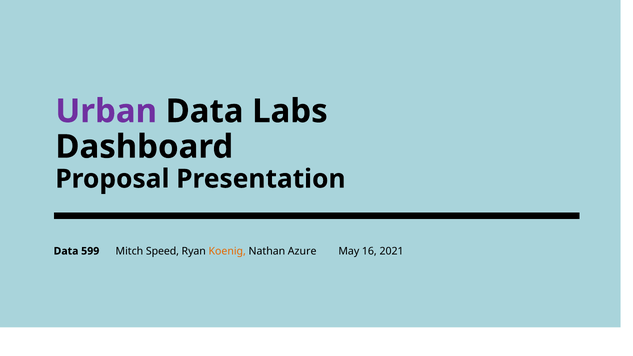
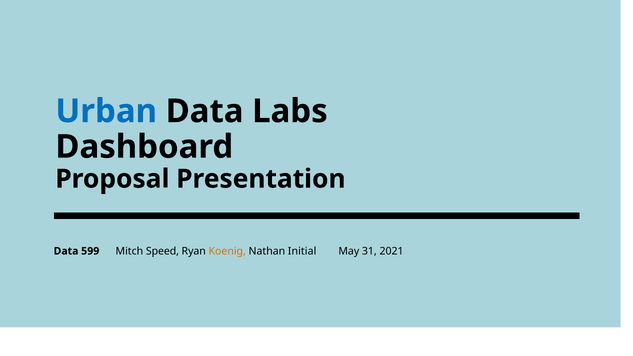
Urban colour: purple -> blue
Azure: Azure -> Initial
16: 16 -> 31
